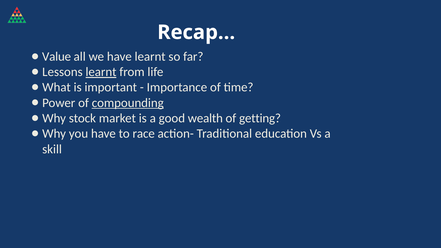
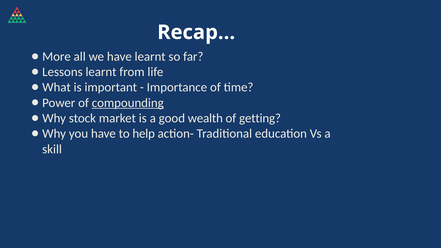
Value: Value -> More
learnt at (101, 72) underline: present -> none
race: race -> help
